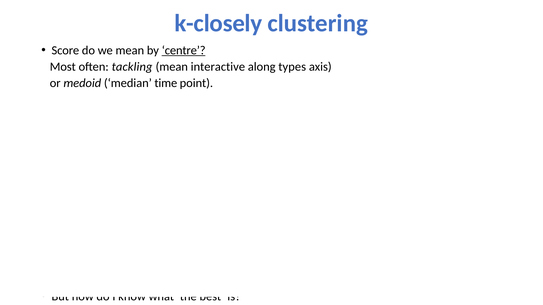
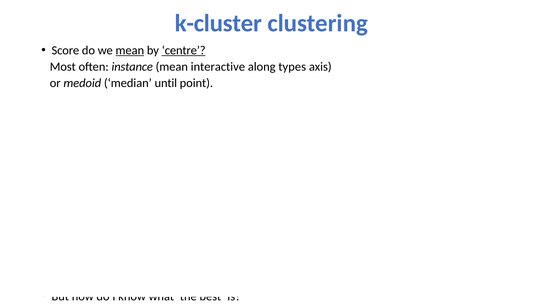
k-closely: k-closely -> k-cluster
mean at (130, 50) underline: none -> present
often tackling: tackling -> instance
median time: time -> until
